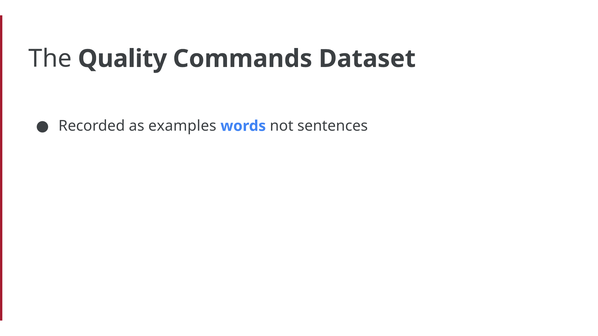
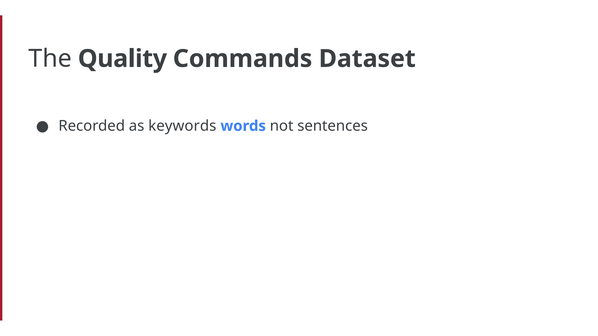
examples: examples -> keywords
